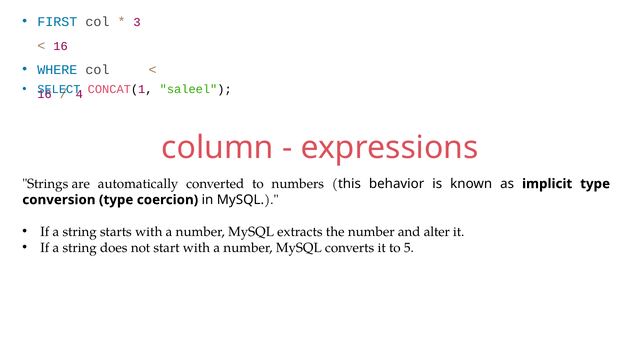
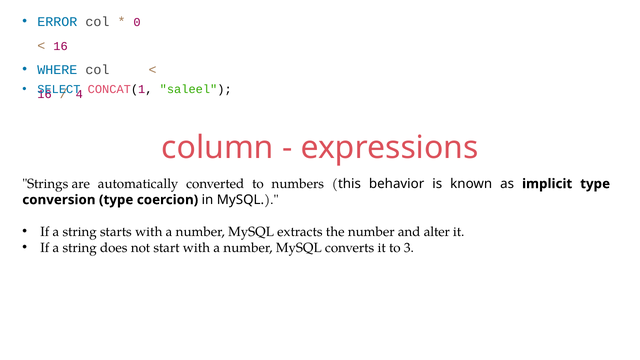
FIRST: FIRST -> ERROR
3: 3 -> 0
5: 5 -> 3
